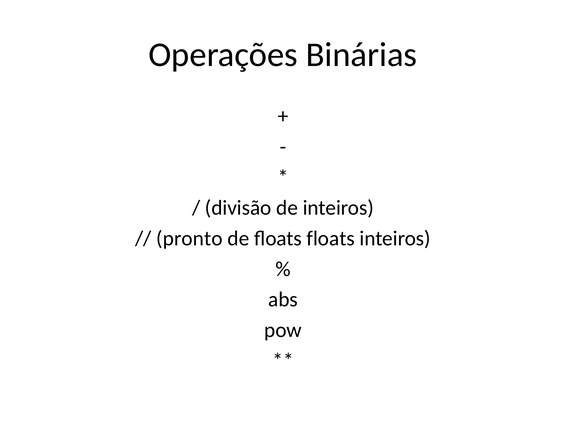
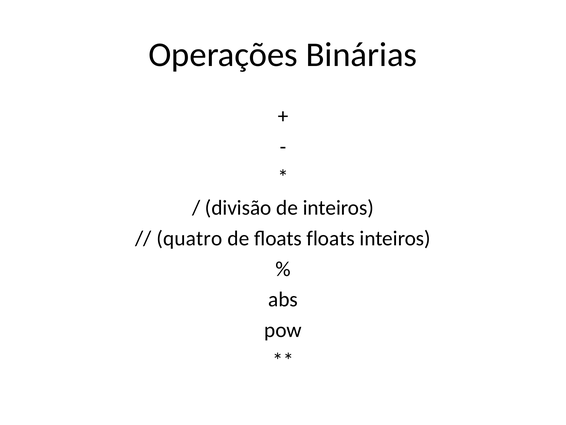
pronto: pronto -> quatro
